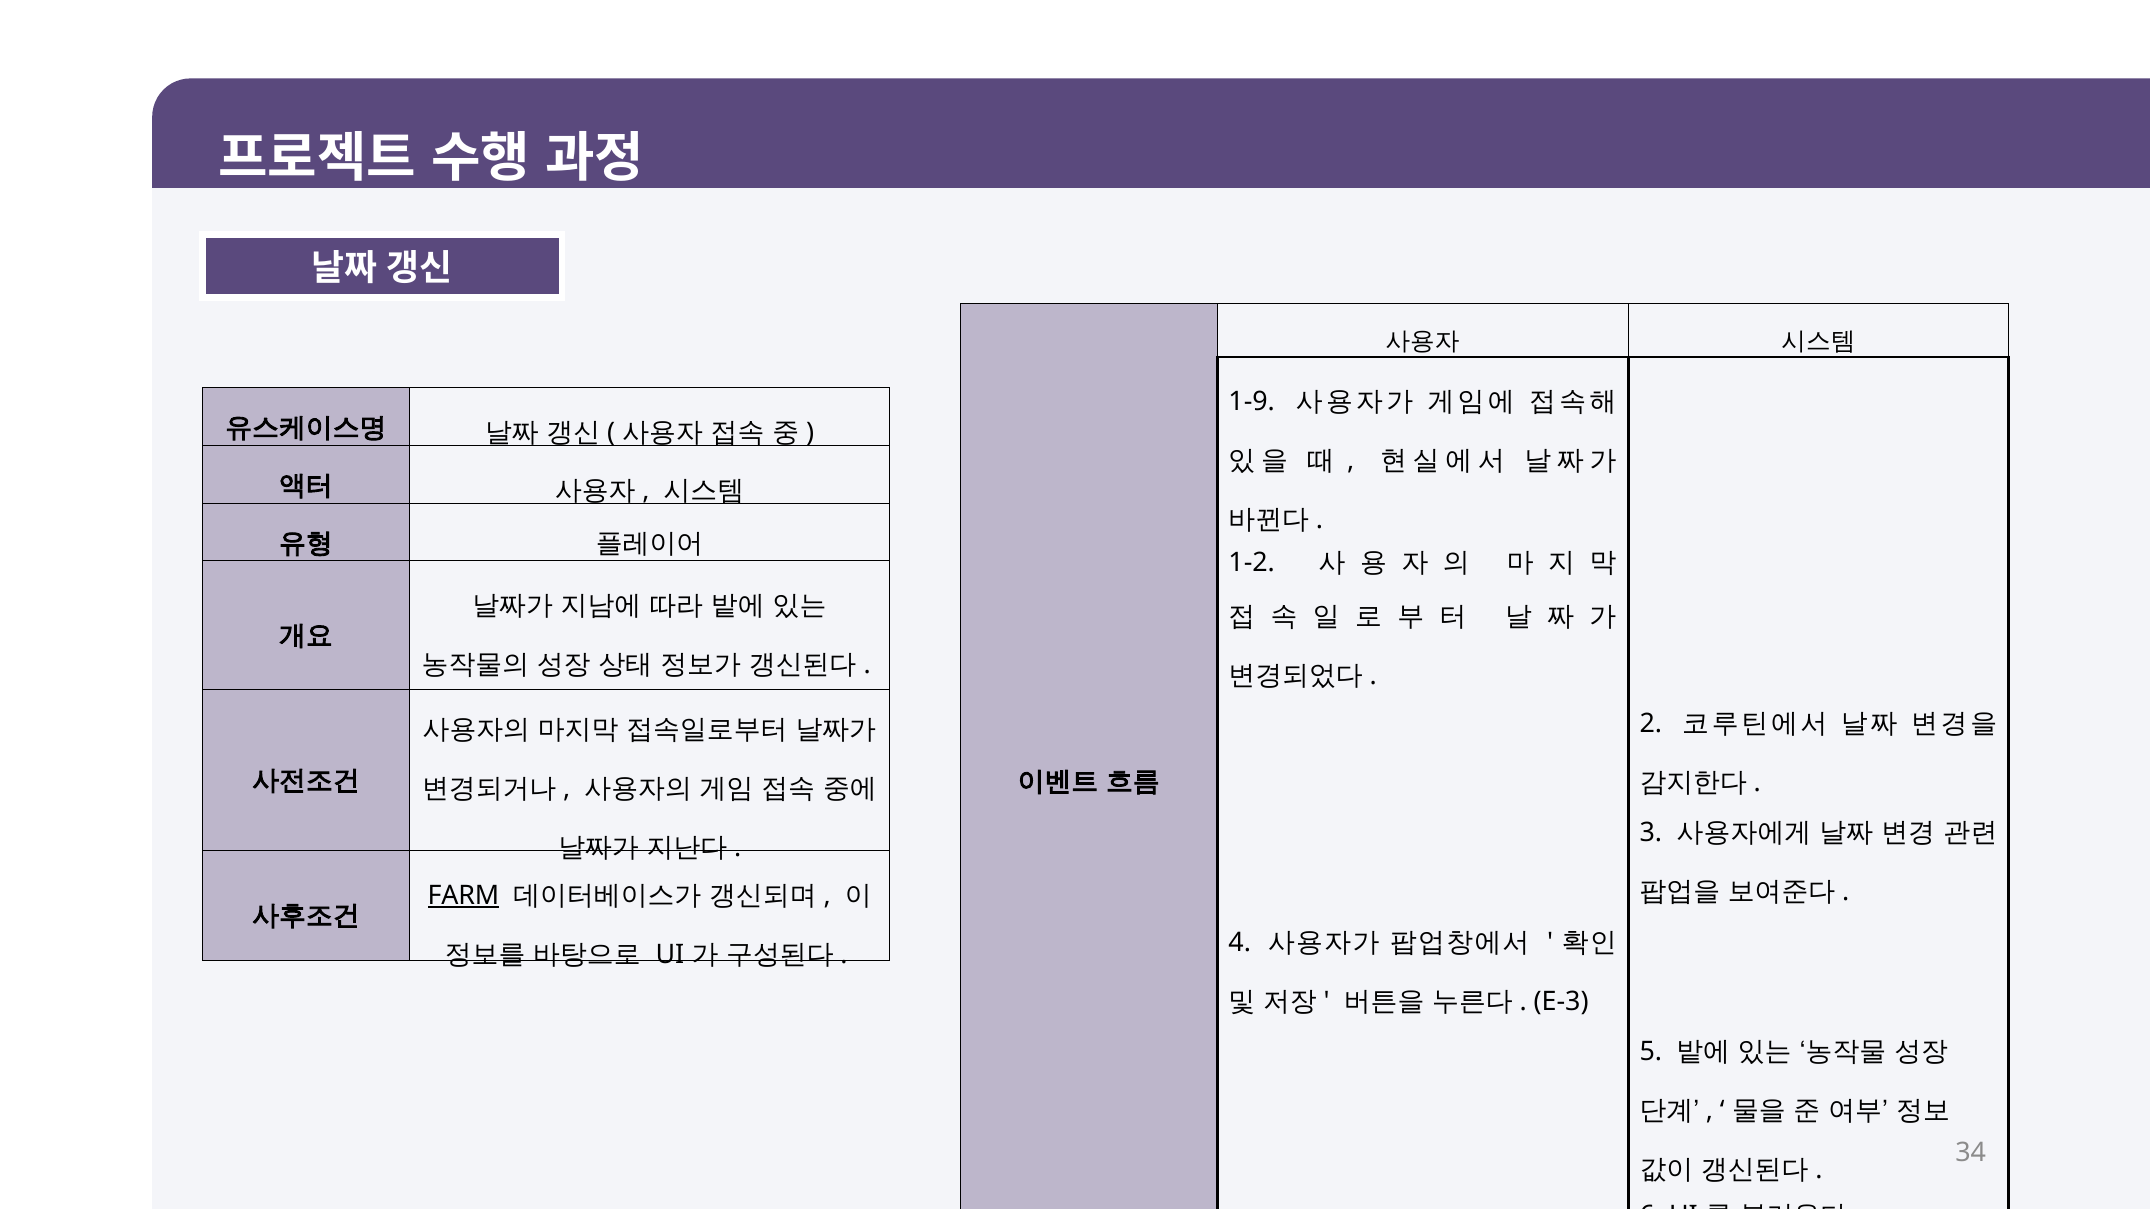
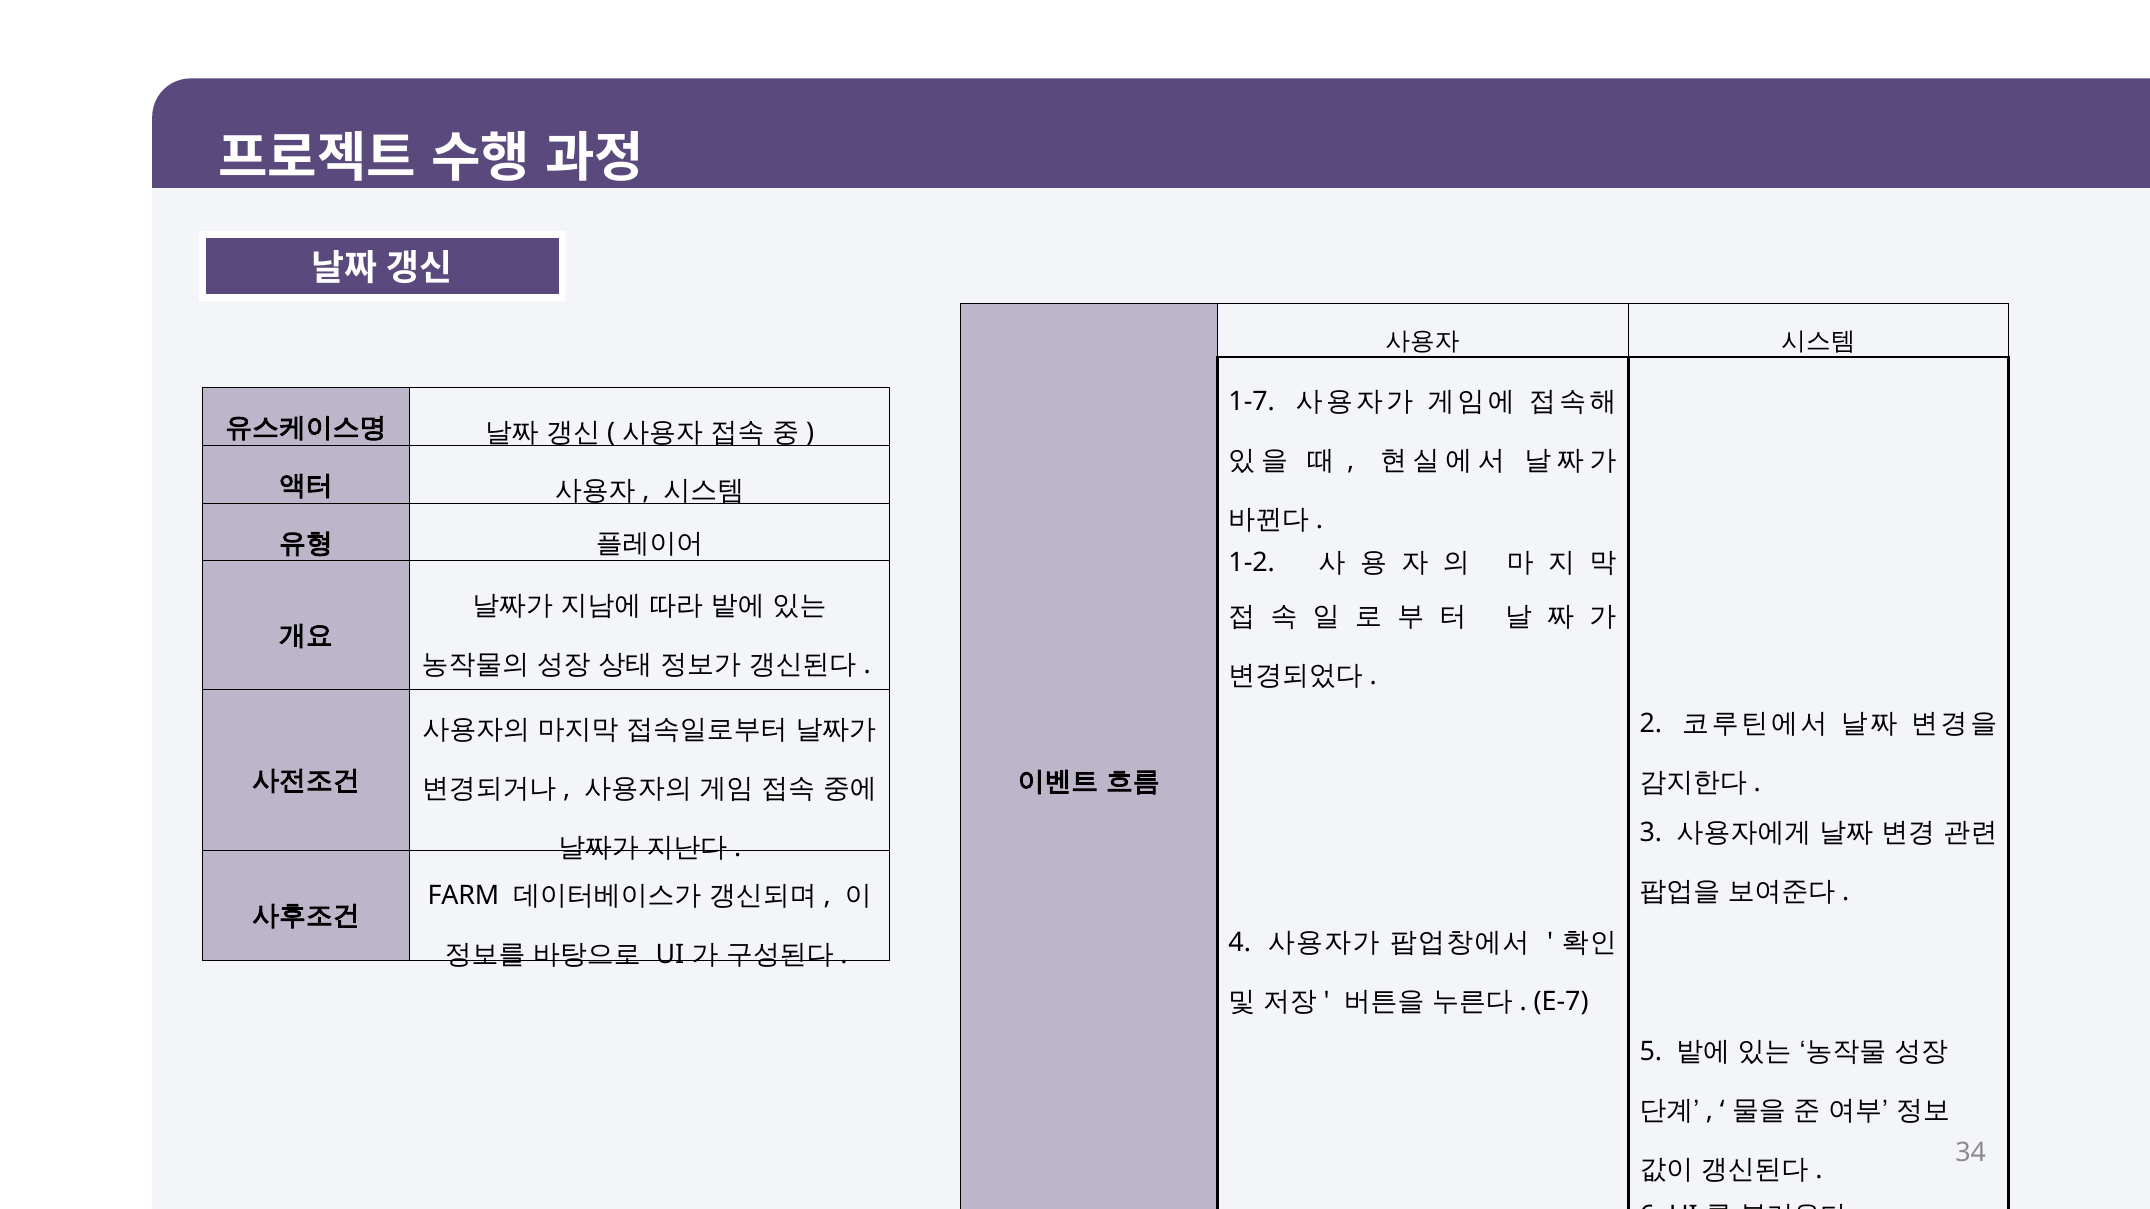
1-9: 1-9 -> 1-7
FARM underline: present -> none
E-3: E-3 -> E-7
